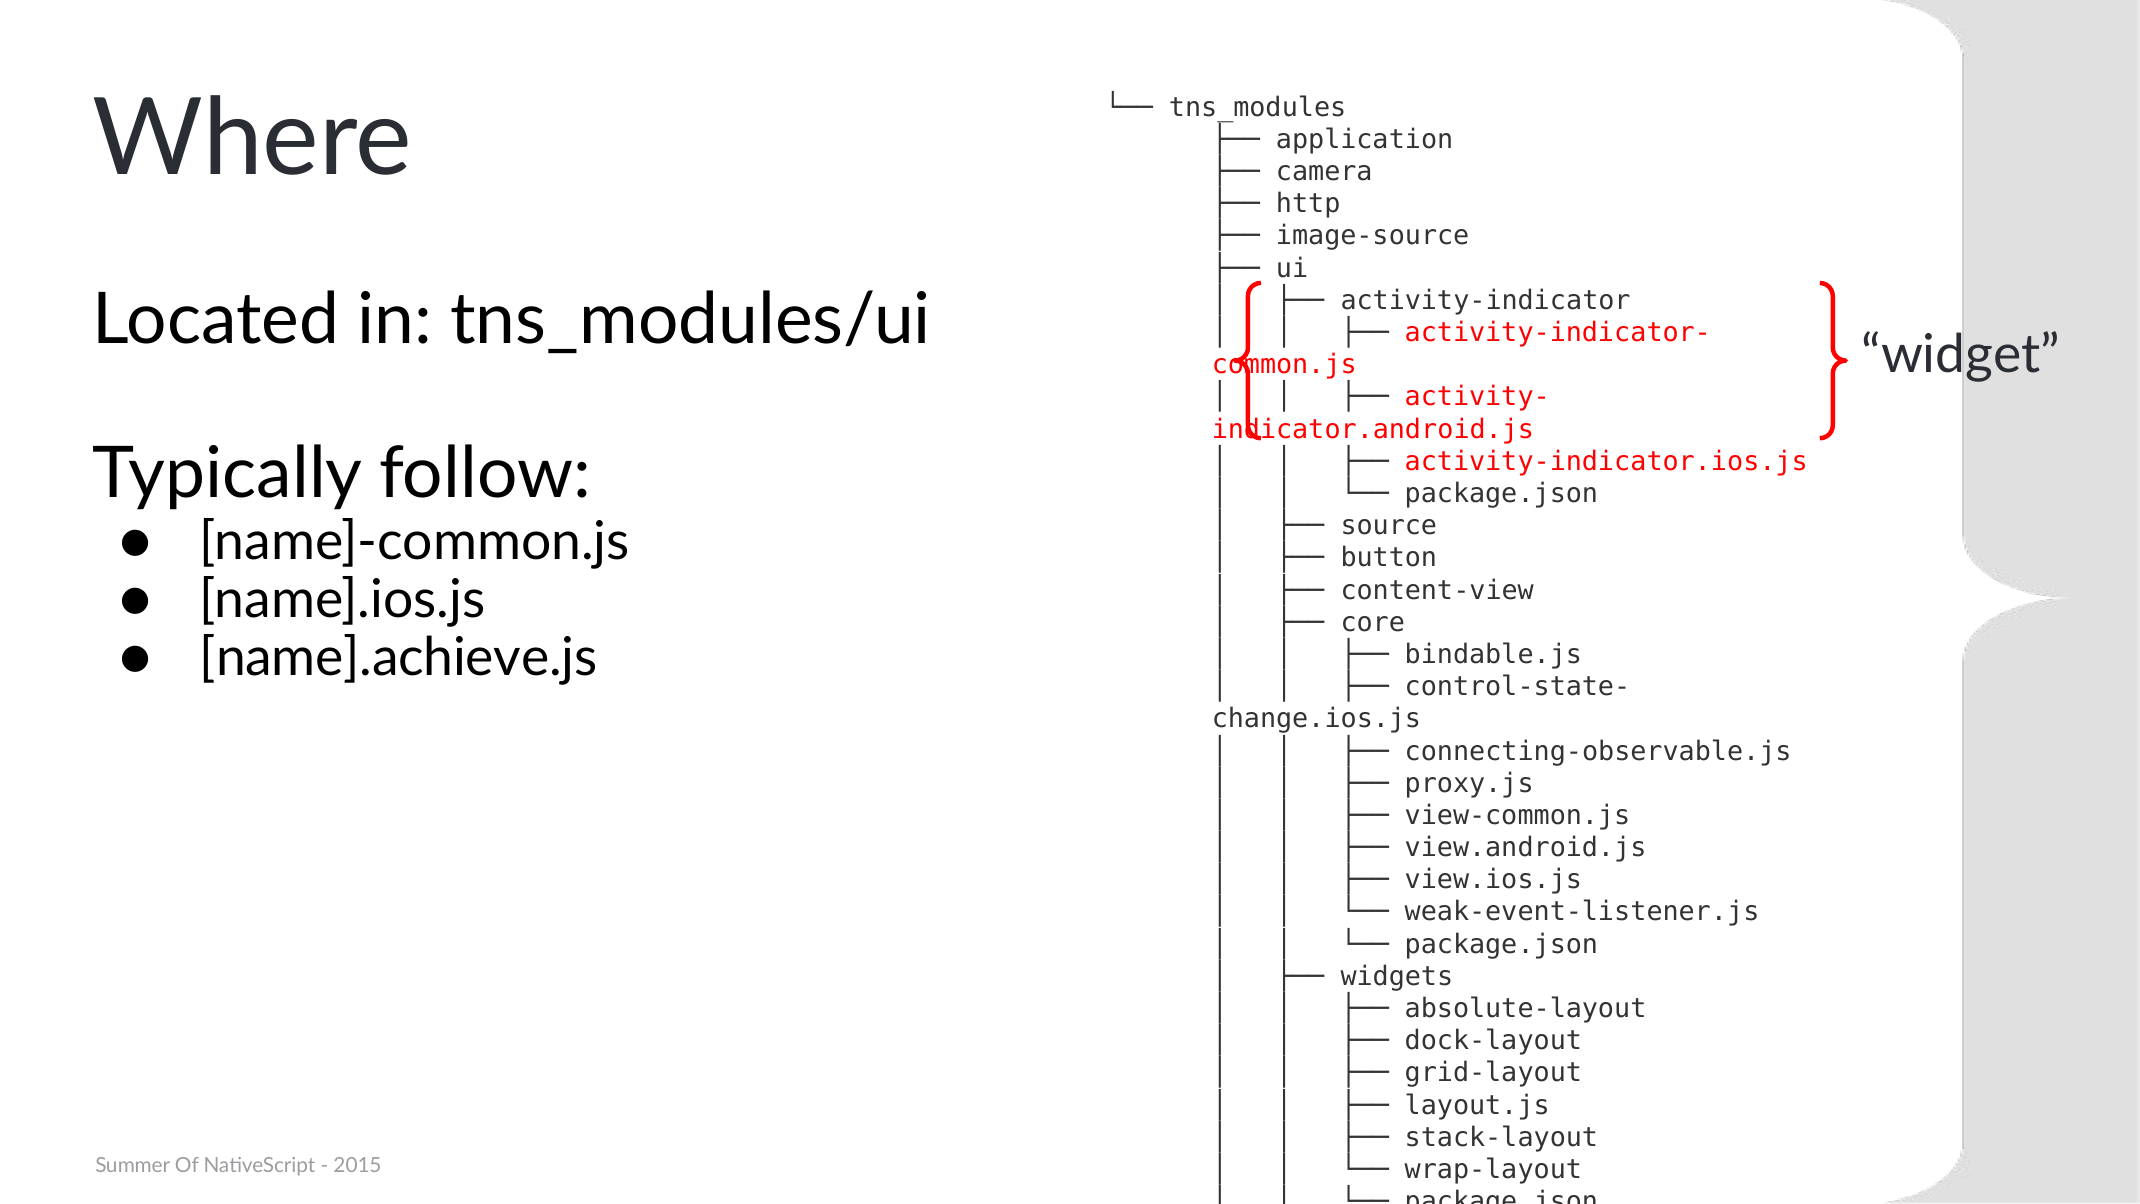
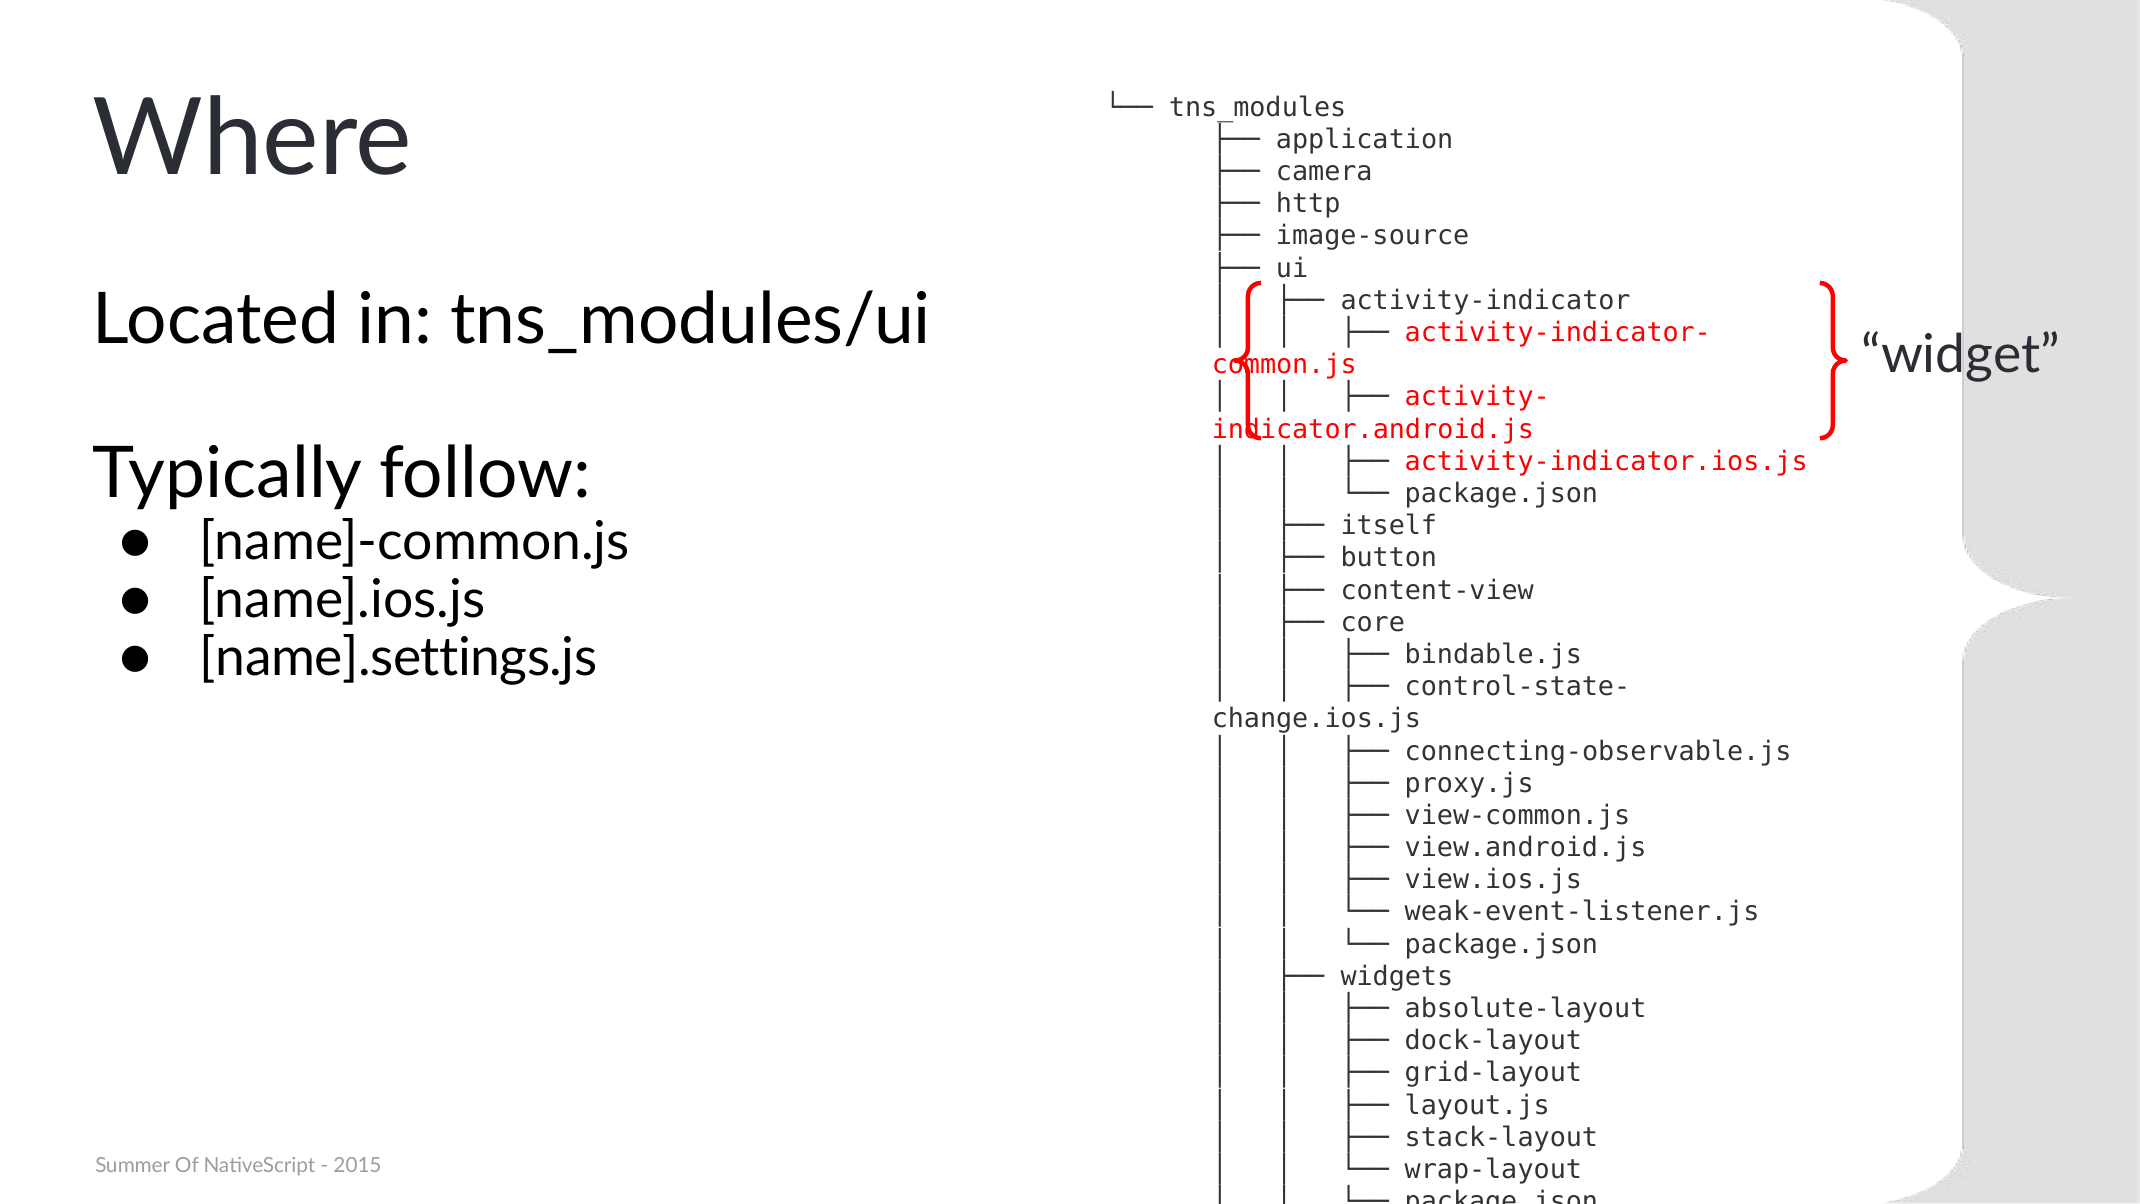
source: source -> itself
name].achieve.js: name].achieve.js -> name].settings.js
